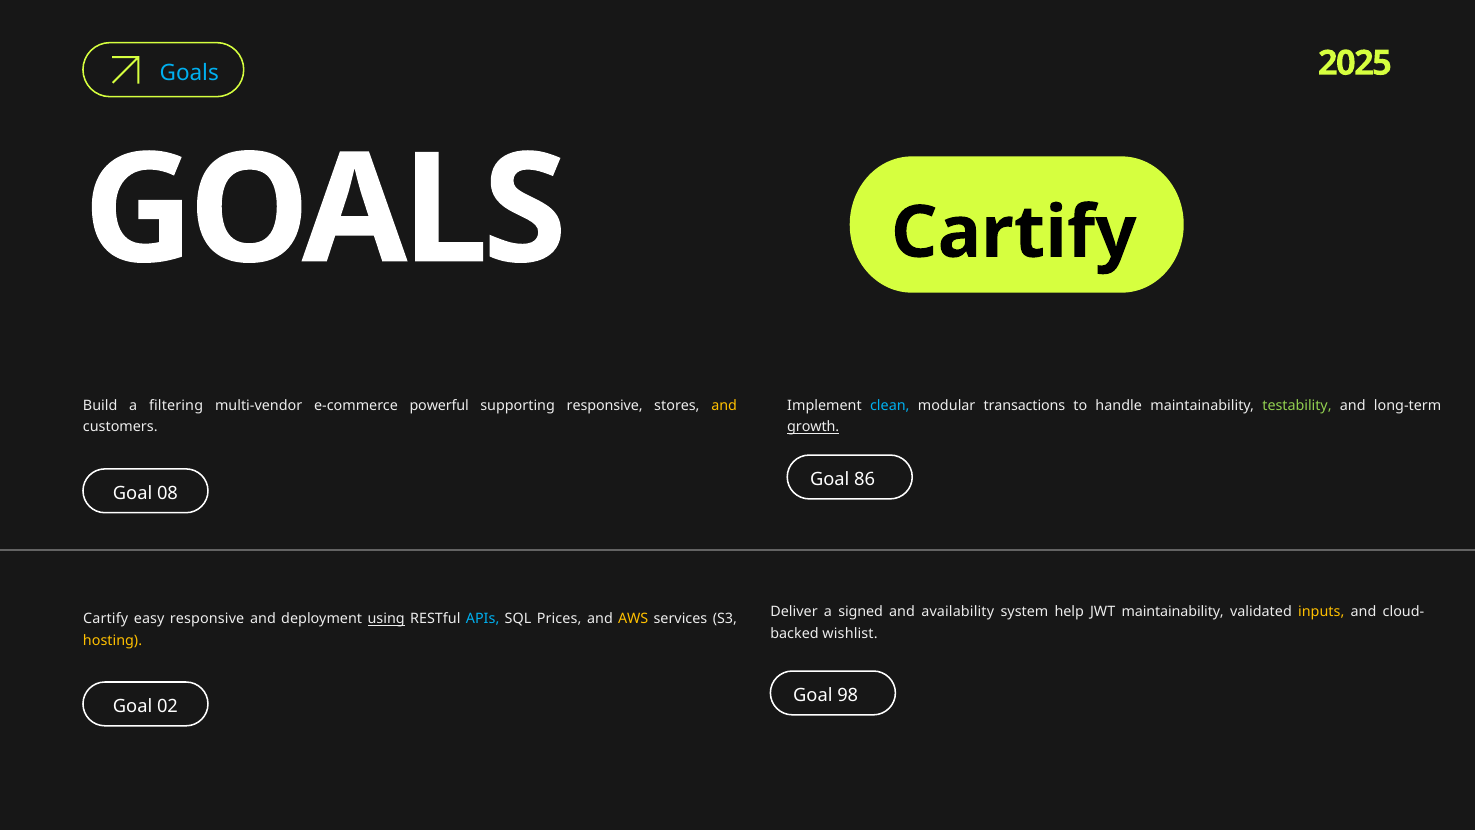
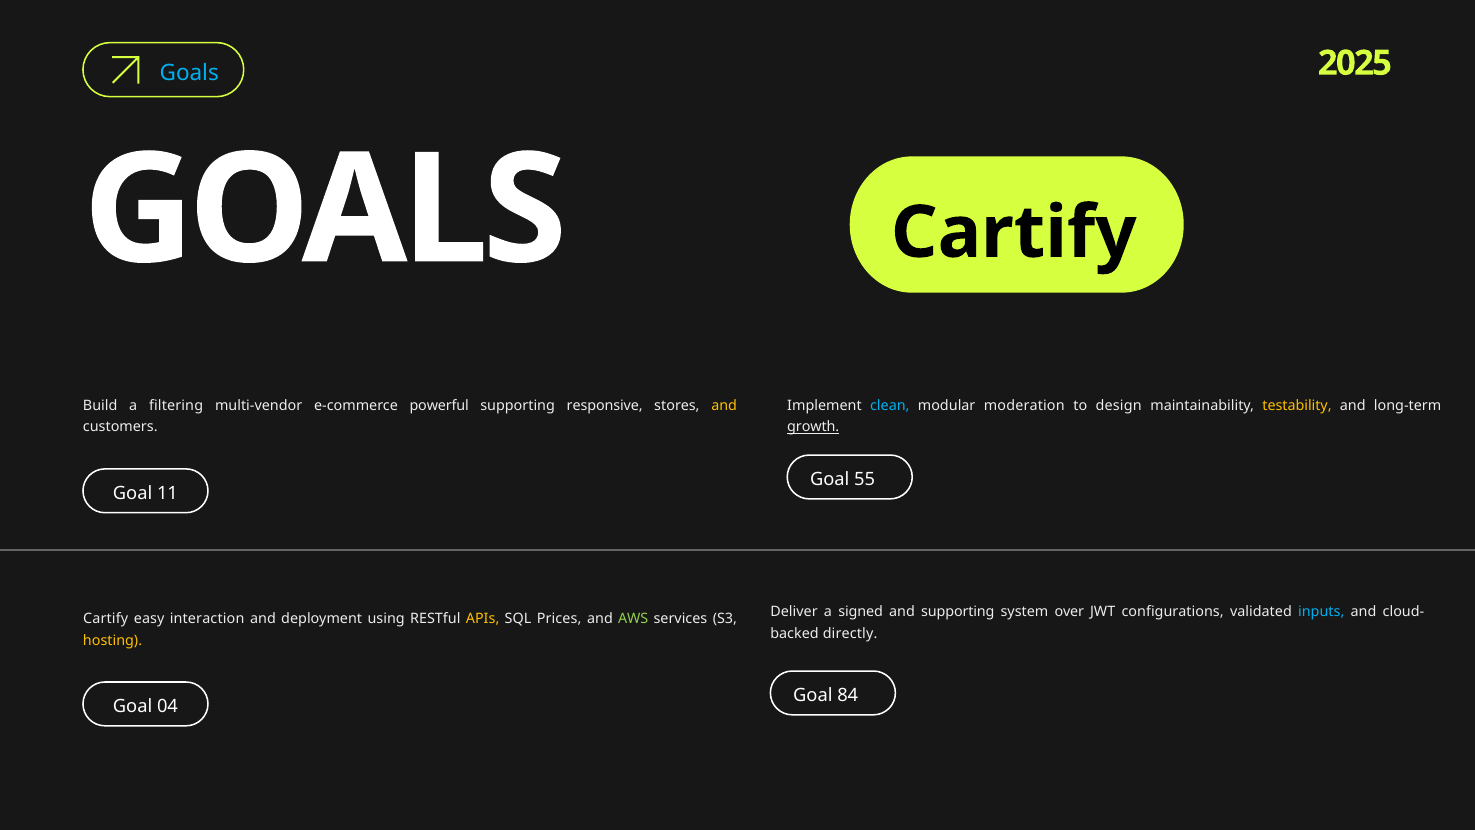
transactions: transactions -> moderation
handle: handle -> design
testability colour: light green -> yellow
86: 86 -> 55
08: 08 -> 11
and availability: availability -> supporting
help: help -> over
JWT maintainability: maintainability -> configurations
inputs colour: yellow -> light blue
easy responsive: responsive -> interaction
using underline: present -> none
APIs colour: light blue -> yellow
AWS colour: yellow -> light green
wishlist: wishlist -> directly
98: 98 -> 84
02: 02 -> 04
